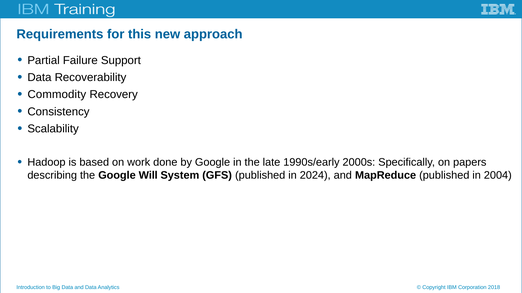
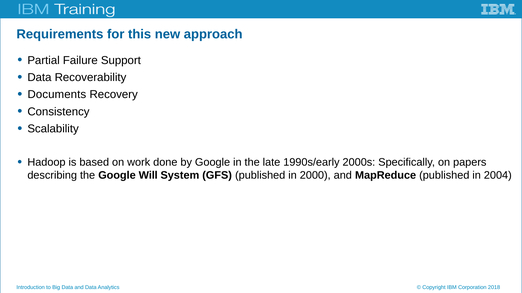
Commodity: Commodity -> Documents
2024: 2024 -> 2000
